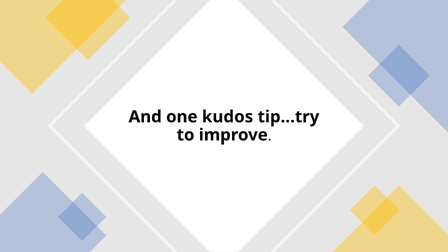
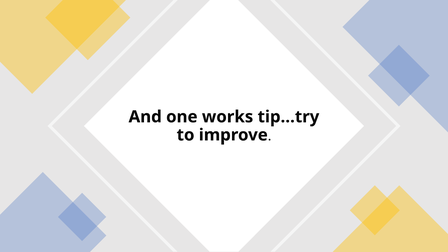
kudos: kudos -> works
